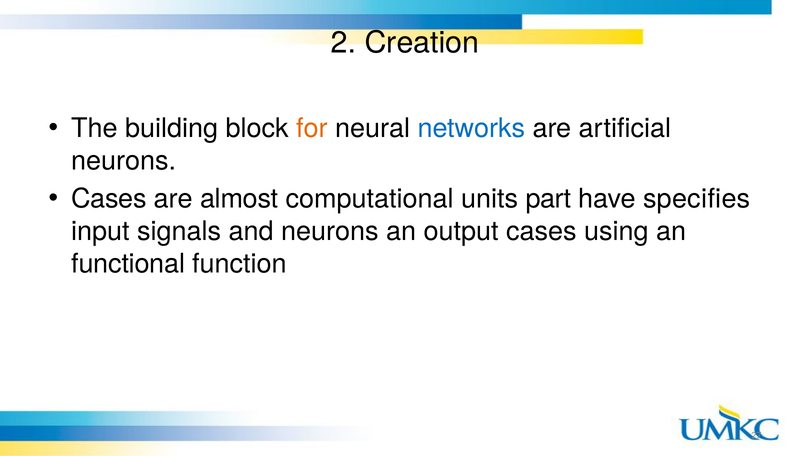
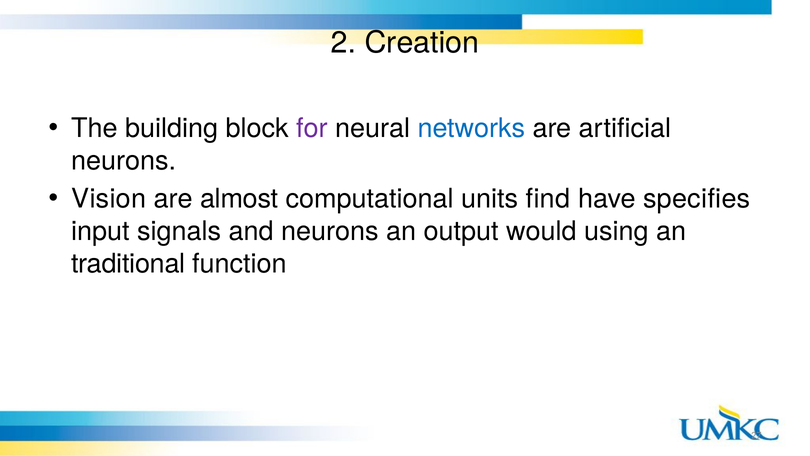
for colour: orange -> purple
Cases at (109, 199): Cases -> Vision
part: part -> find
output cases: cases -> would
functional: functional -> traditional
